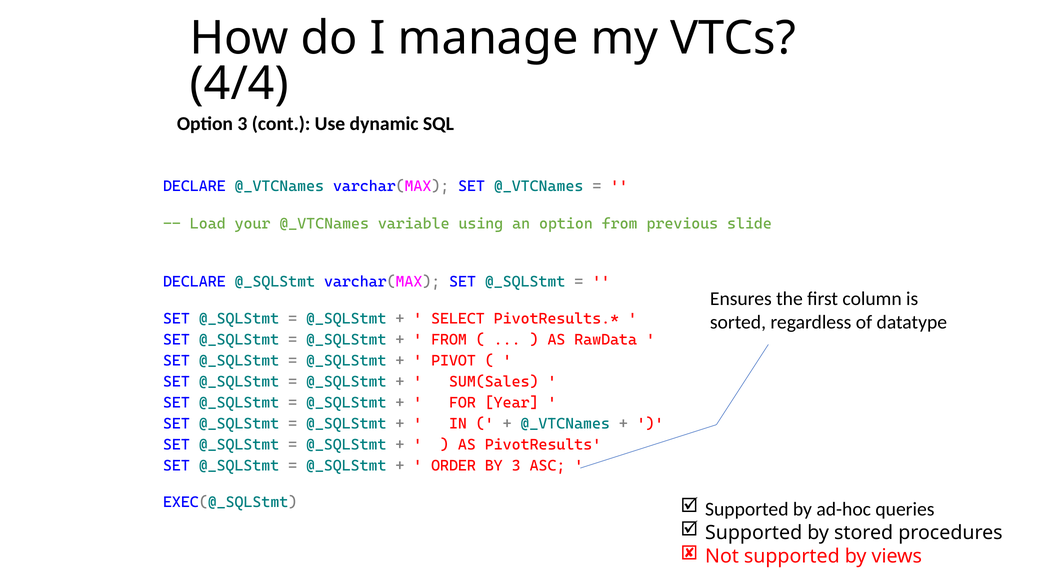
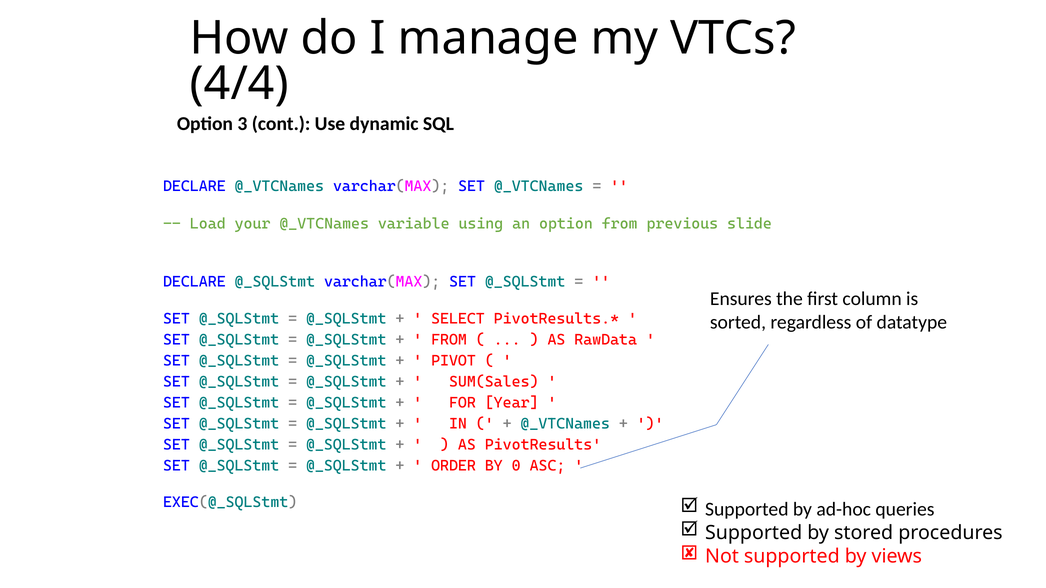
BY 3: 3 -> 0
